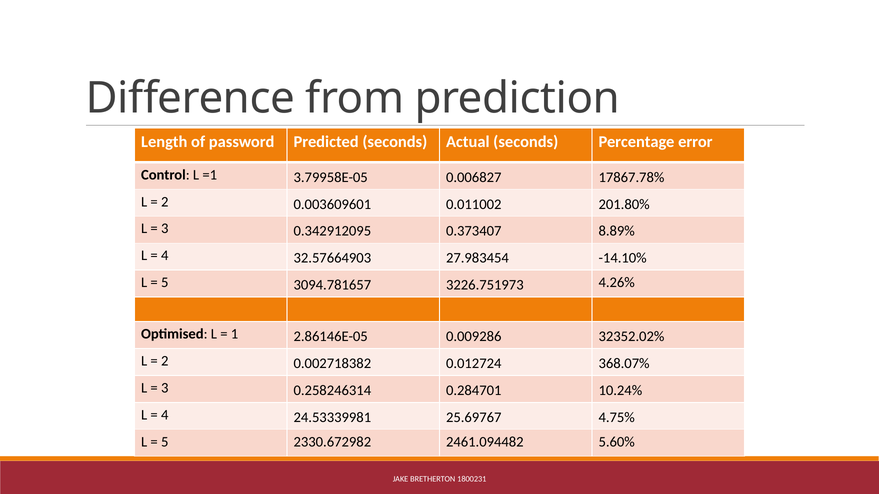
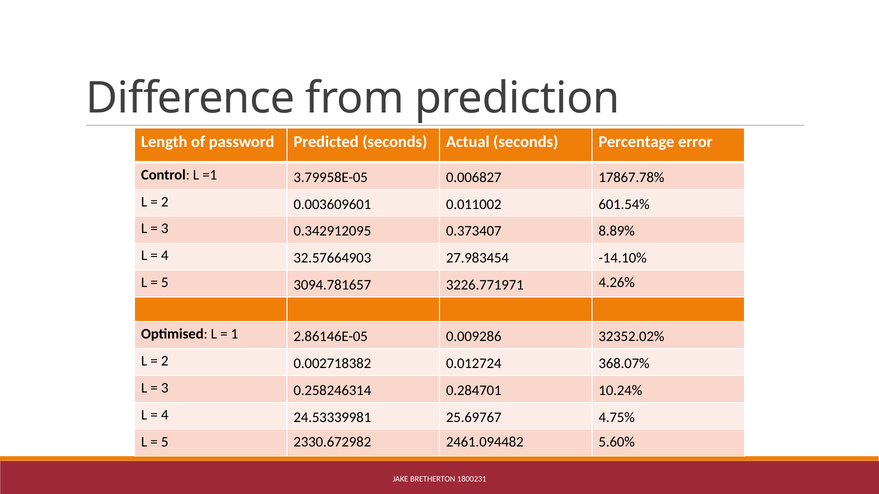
201.80%: 201.80% -> 601.54%
3226.751973: 3226.751973 -> 3226.771971
